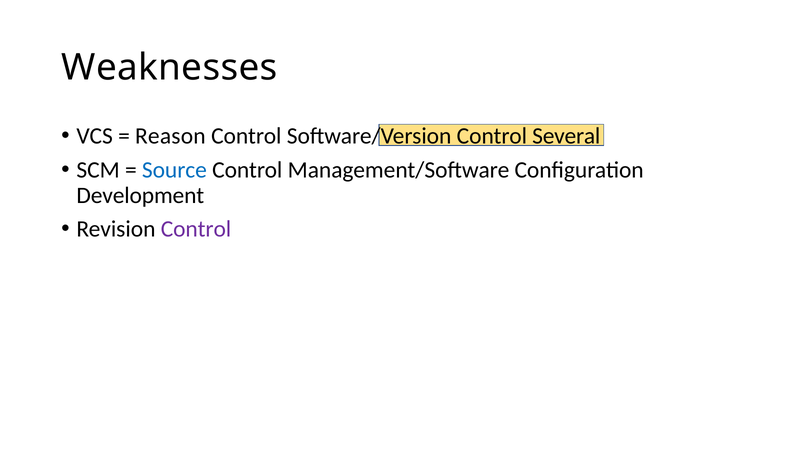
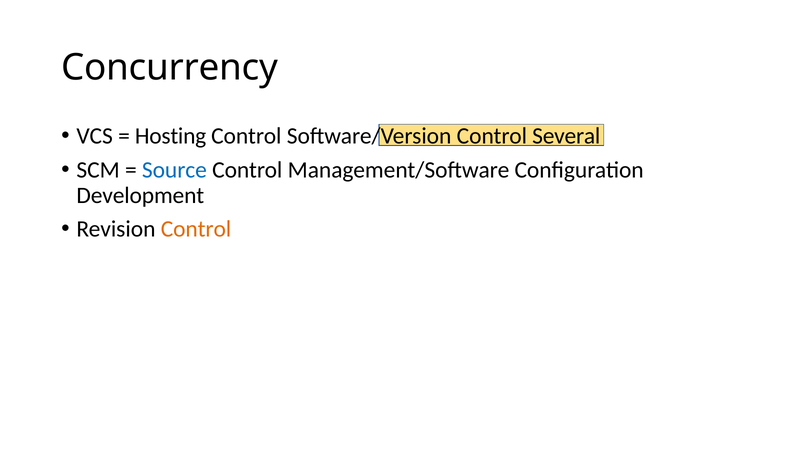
Weaknesses: Weaknesses -> Concurrency
Reason: Reason -> Hosting
Control at (196, 229) colour: purple -> orange
